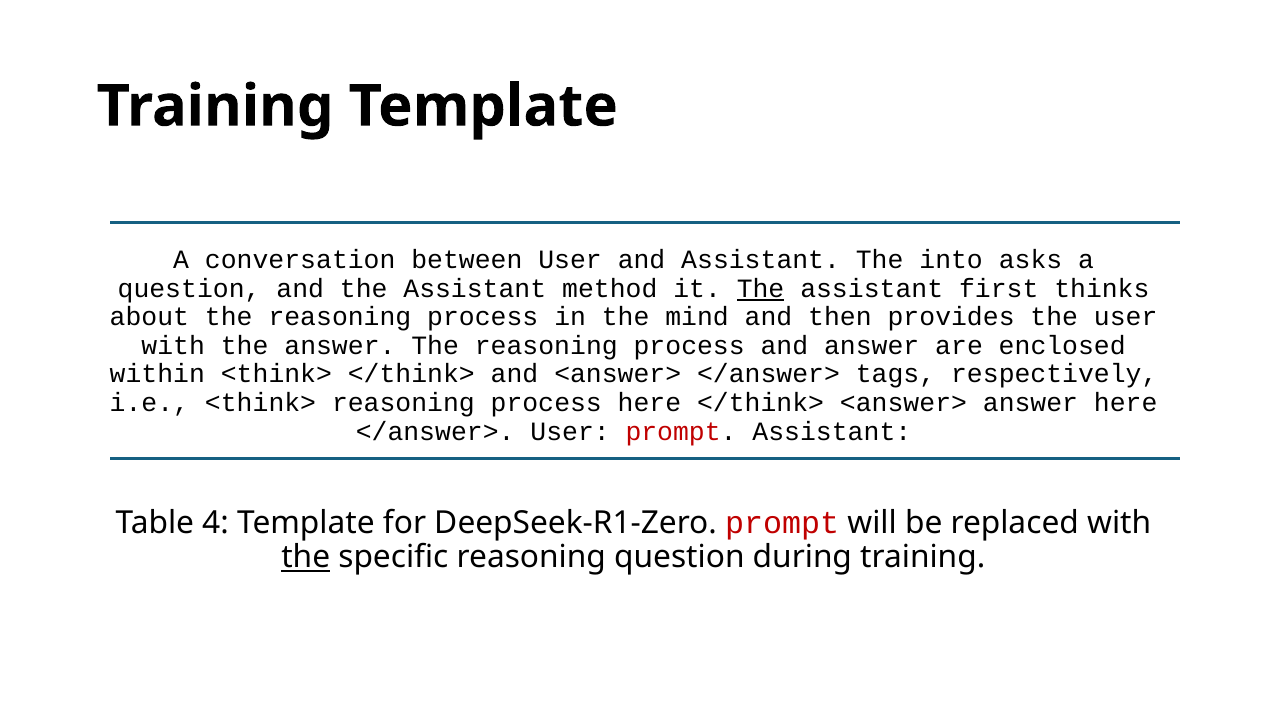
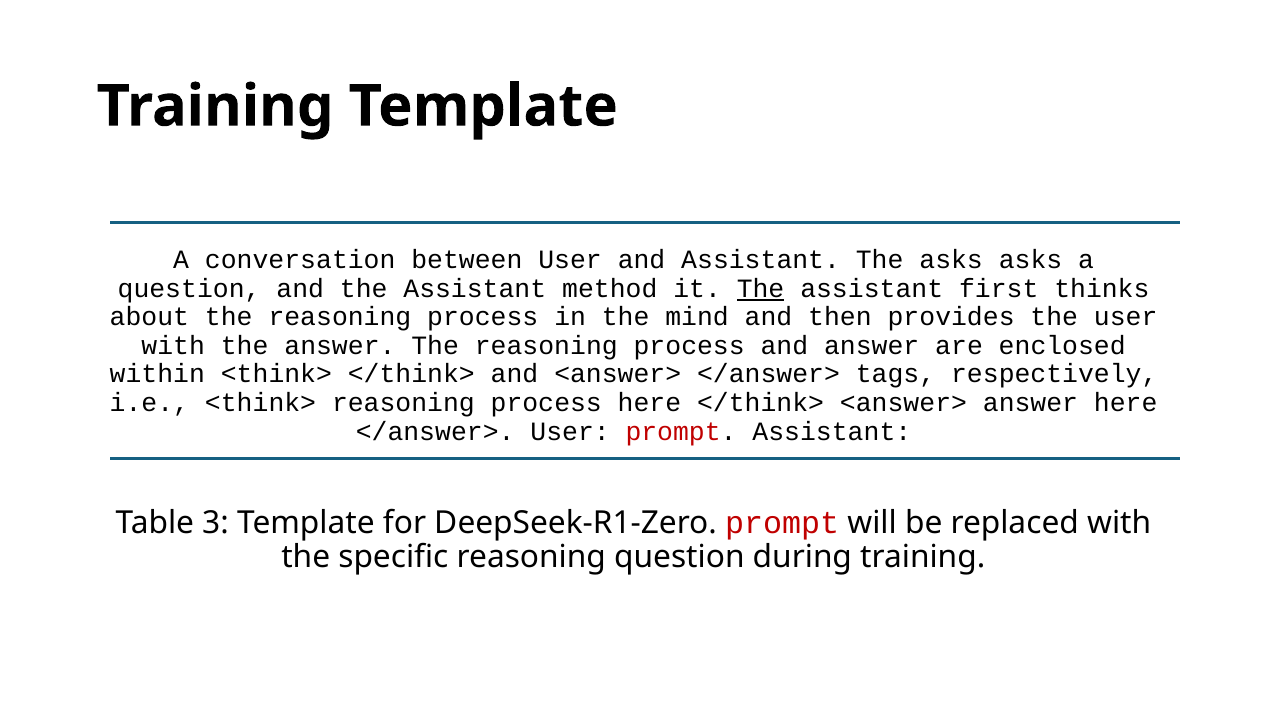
The into: into -> asks
4: 4 -> 3
the at (306, 557) underline: present -> none
